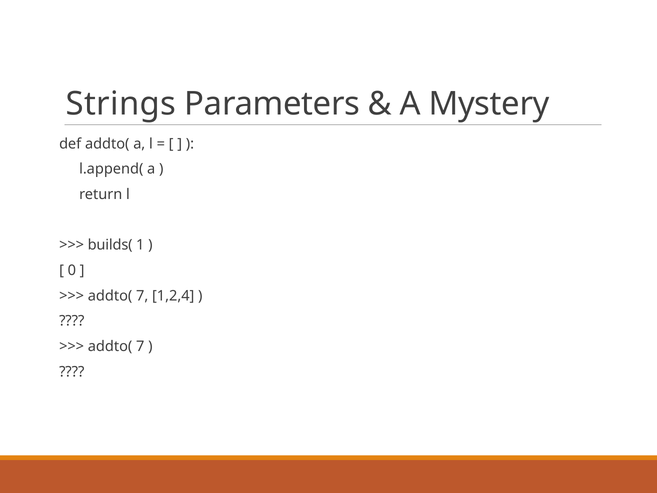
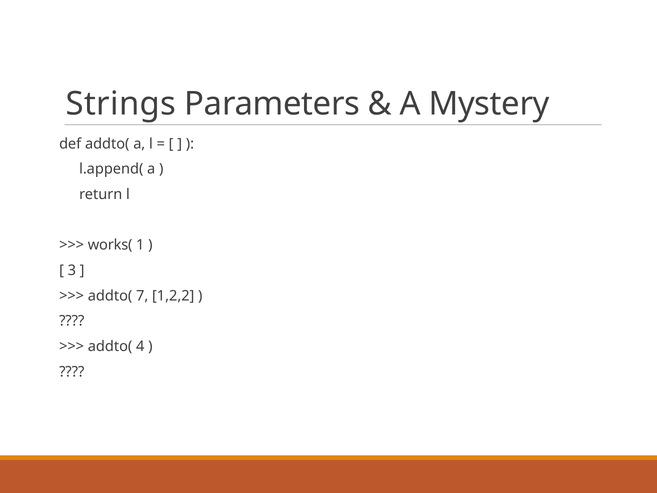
builds(: builds( -> works(
0: 0 -> 3
1,2,4: 1,2,4 -> 1,2,2
7 at (140, 346): 7 -> 4
